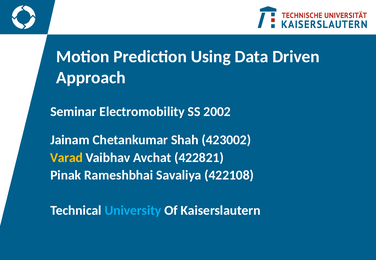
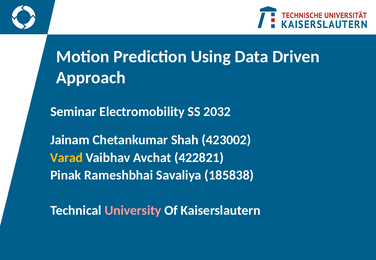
2002: 2002 -> 2032
422108: 422108 -> 185838
University colour: light blue -> pink
